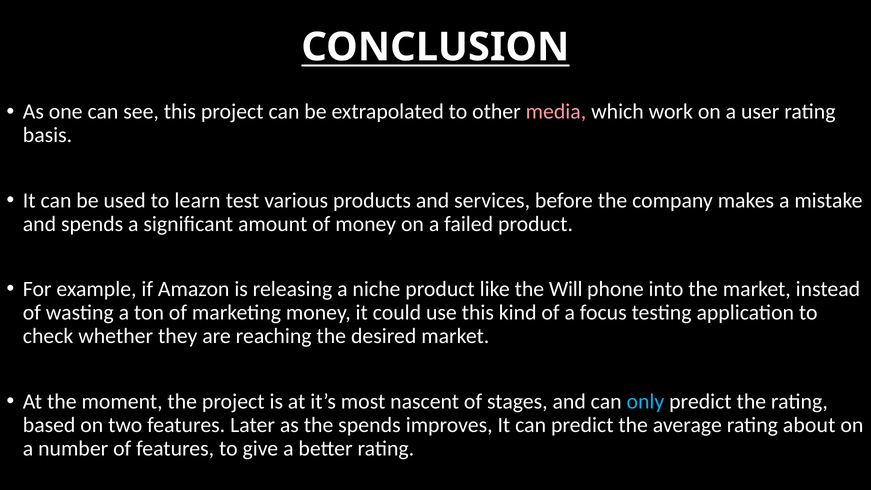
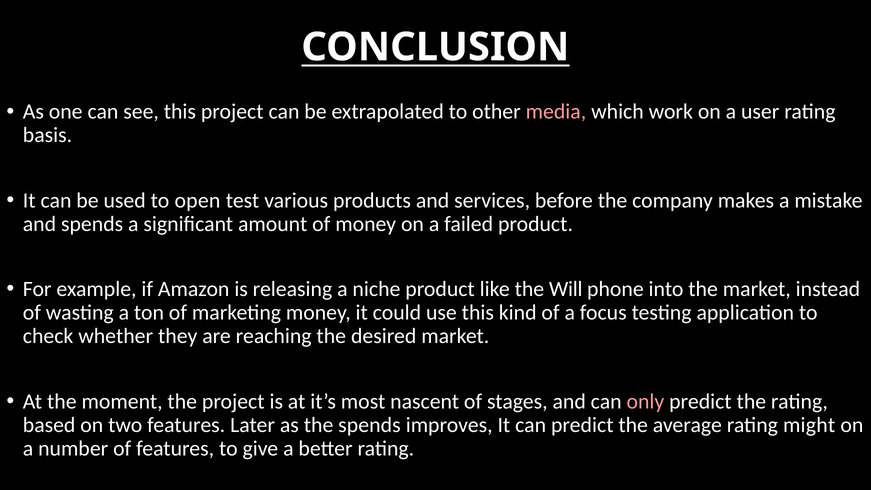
learn: learn -> open
only colour: light blue -> pink
about: about -> might
